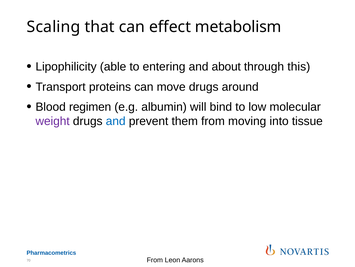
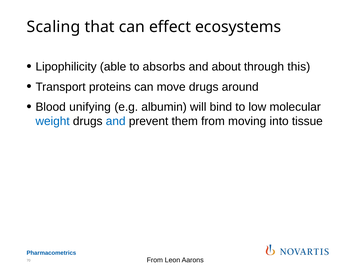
metabolism: metabolism -> ecosystems
entering: entering -> absorbs
regimen: regimen -> unifying
weight colour: purple -> blue
